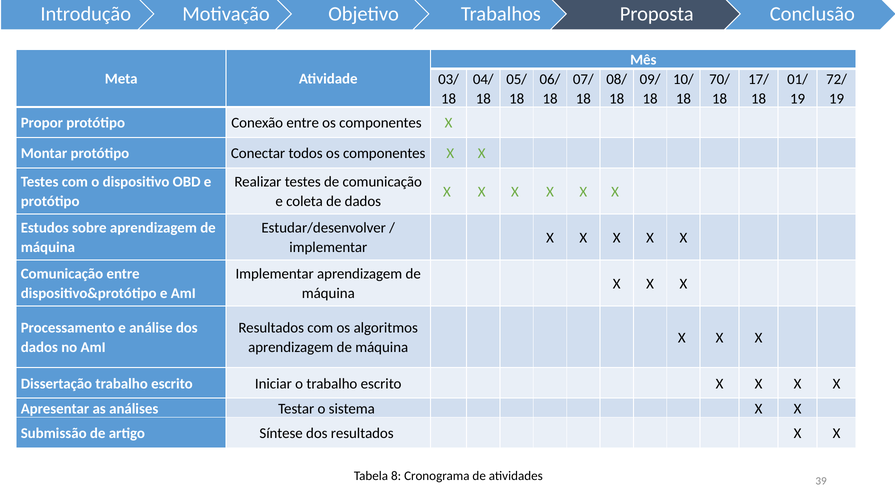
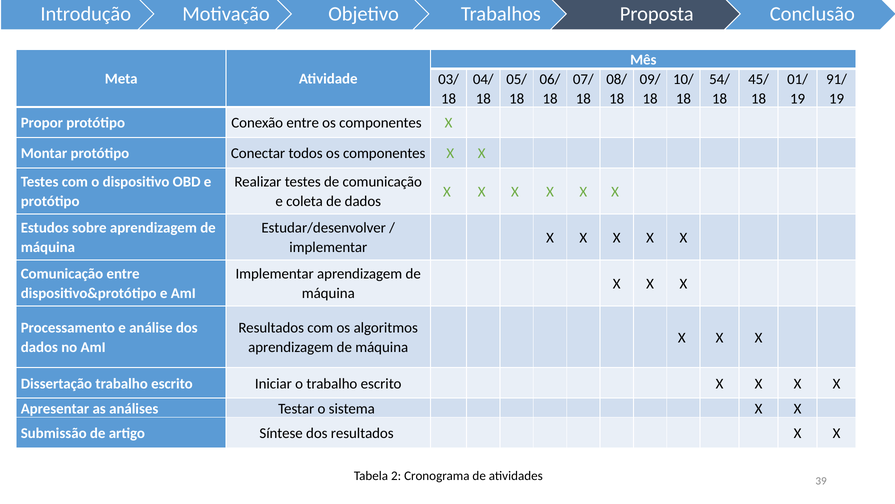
70/: 70/ -> 54/
17/: 17/ -> 45/
72/: 72/ -> 91/
8: 8 -> 2
